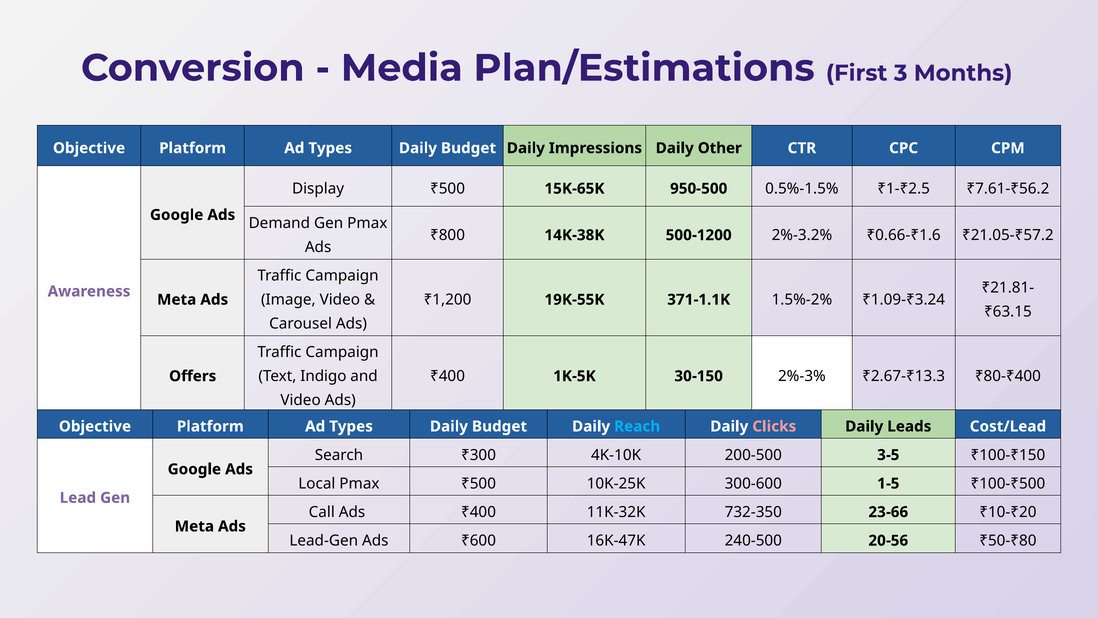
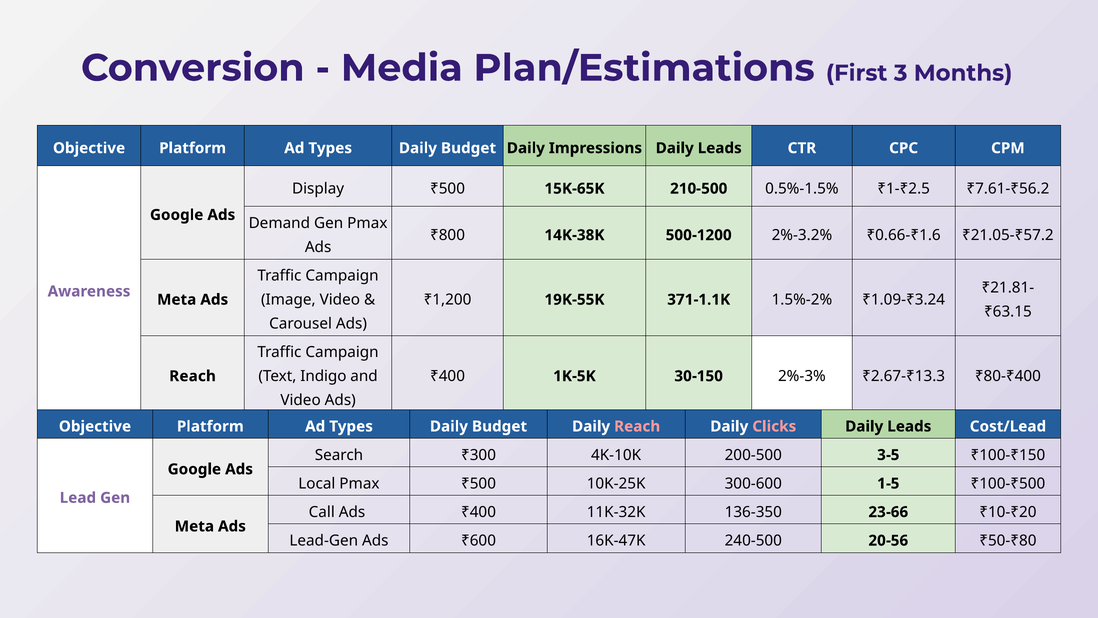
Impressions Daily Other: Other -> Leads
950-500: 950-500 -> 210-500
Offers at (193, 376): Offers -> Reach
Reach at (637, 426) colour: light blue -> pink
732-350: 732-350 -> 136-350
